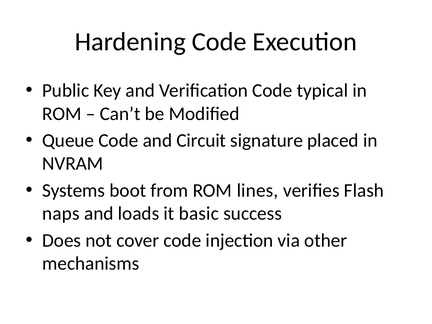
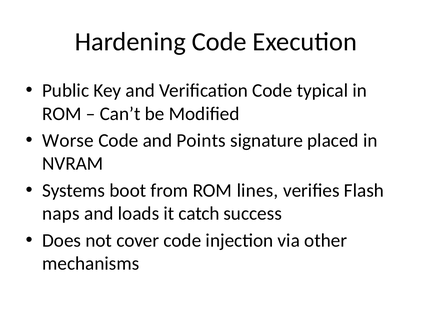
Queue: Queue -> Worse
Circuit: Circuit -> Points
basic: basic -> catch
